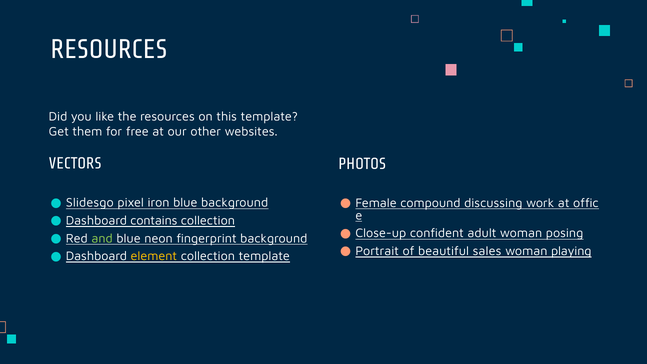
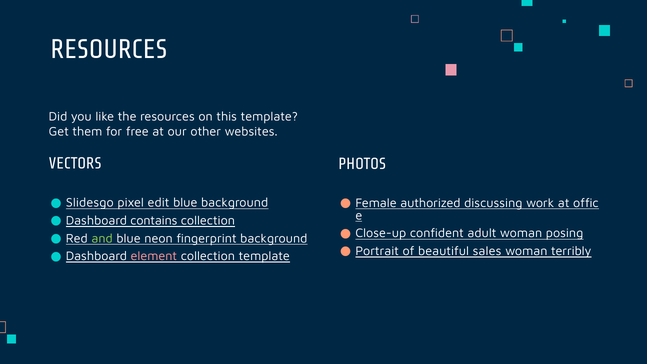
iron: iron -> edit
compound: compound -> authorized
playing: playing -> terribly
element colour: yellow -> pink
